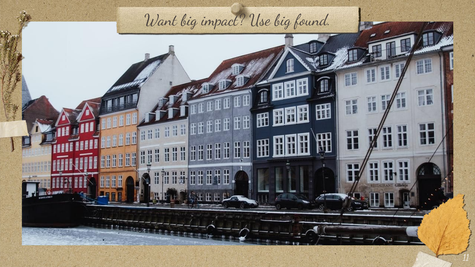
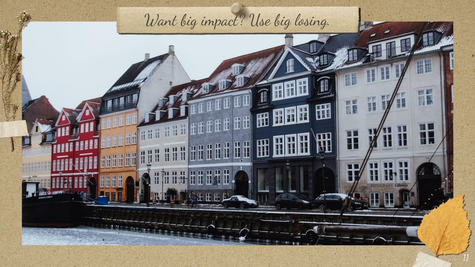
found: found -> losing
